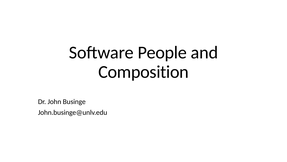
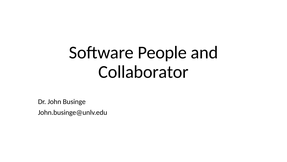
Composition: Composition -> Collaborator
